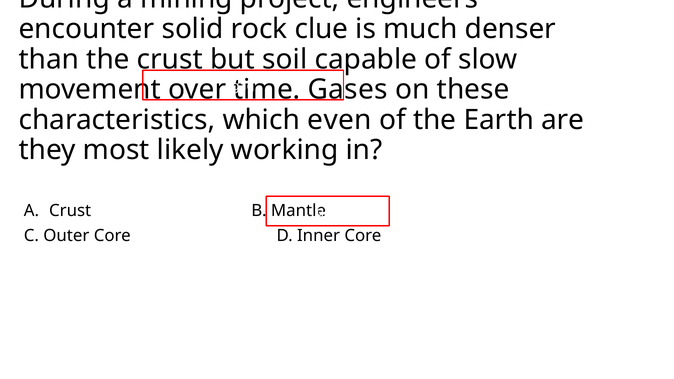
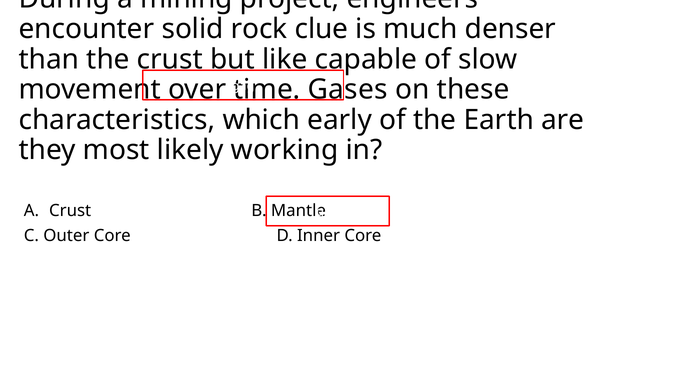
soil: soil -> like
even: even -> early
